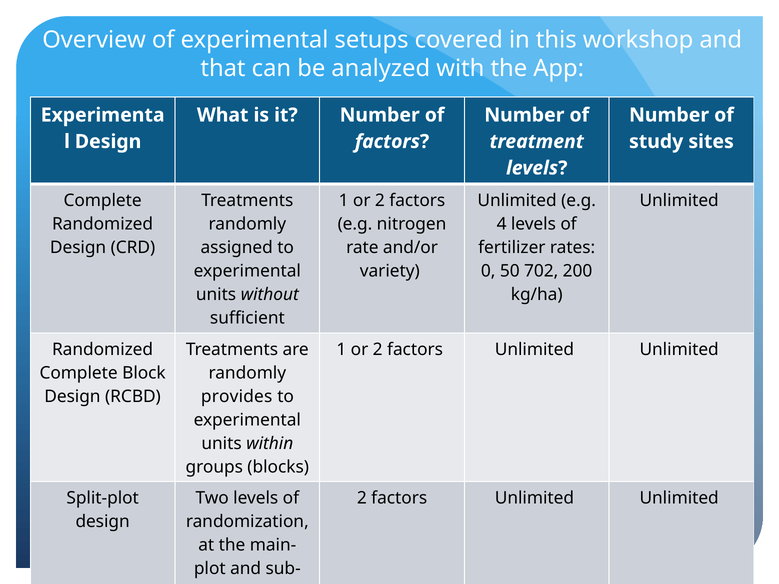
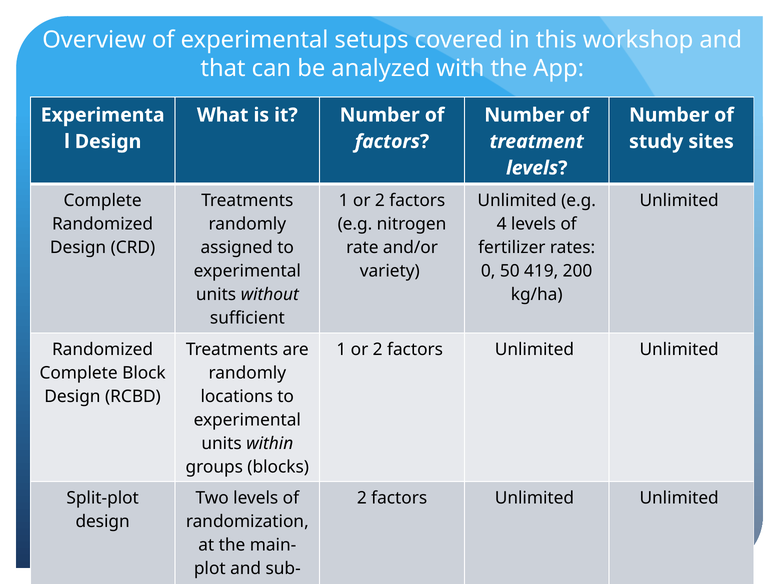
702: 702 -> 419
provides: provides -> locations
